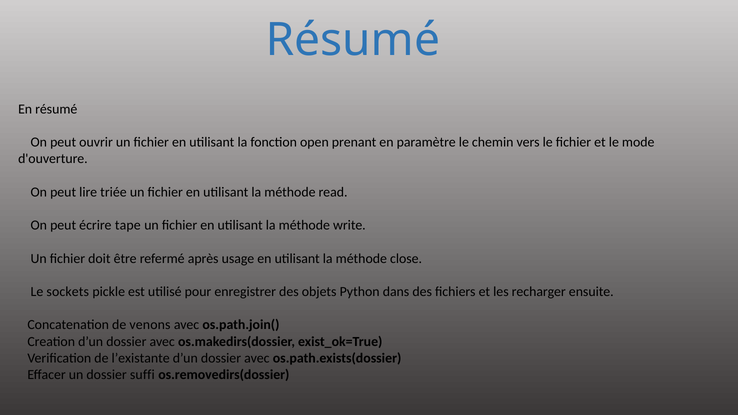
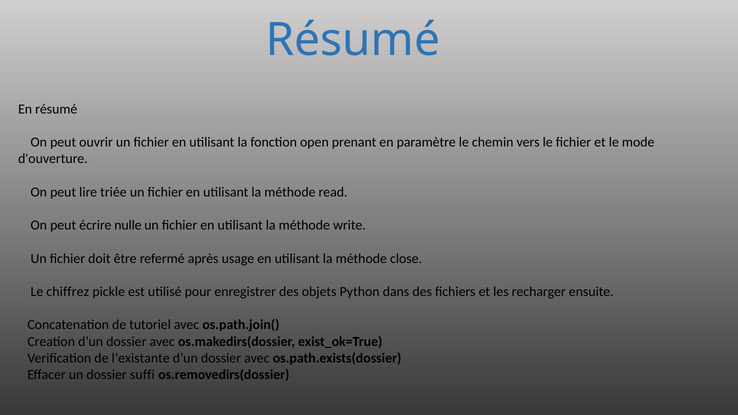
tape: tape -> nulle
sockets: sockets -> chiffrez
venons: venons -> tutoriel
